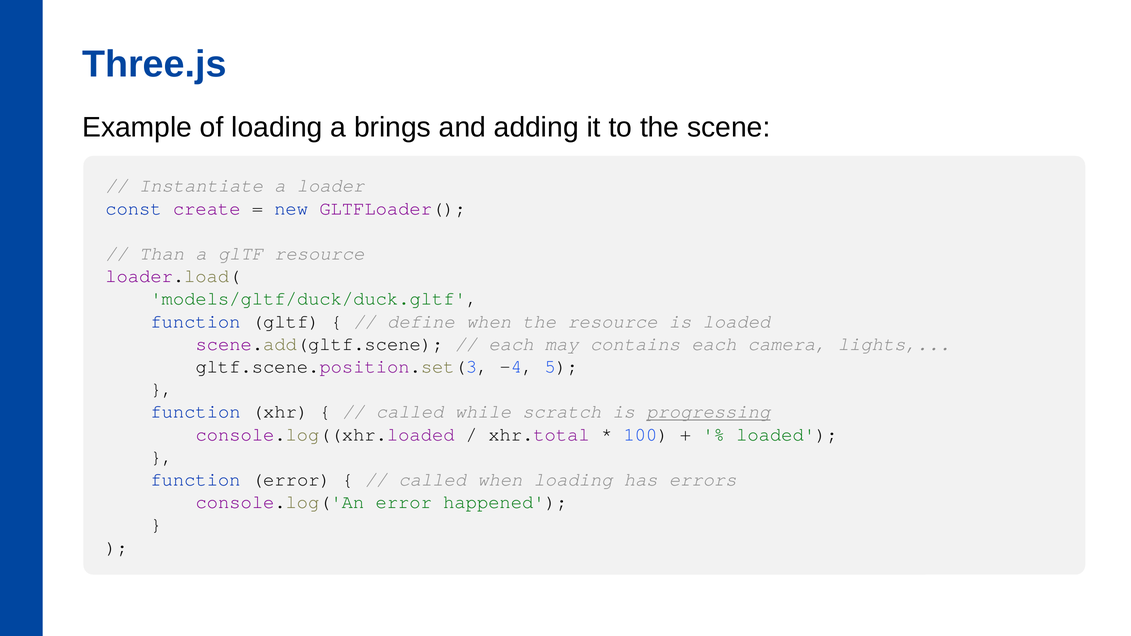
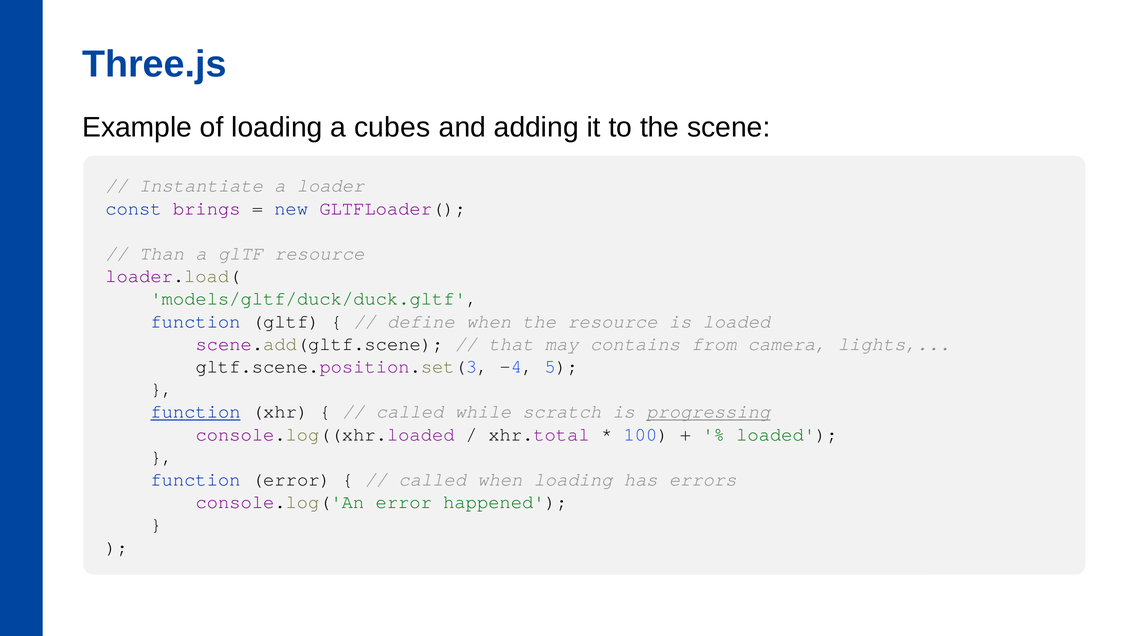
brings: brings -> cubes
create: create -> brings
each at (511, 344): each -> that
contains each: each -> from
function at (196, 412) underline: none -> present
